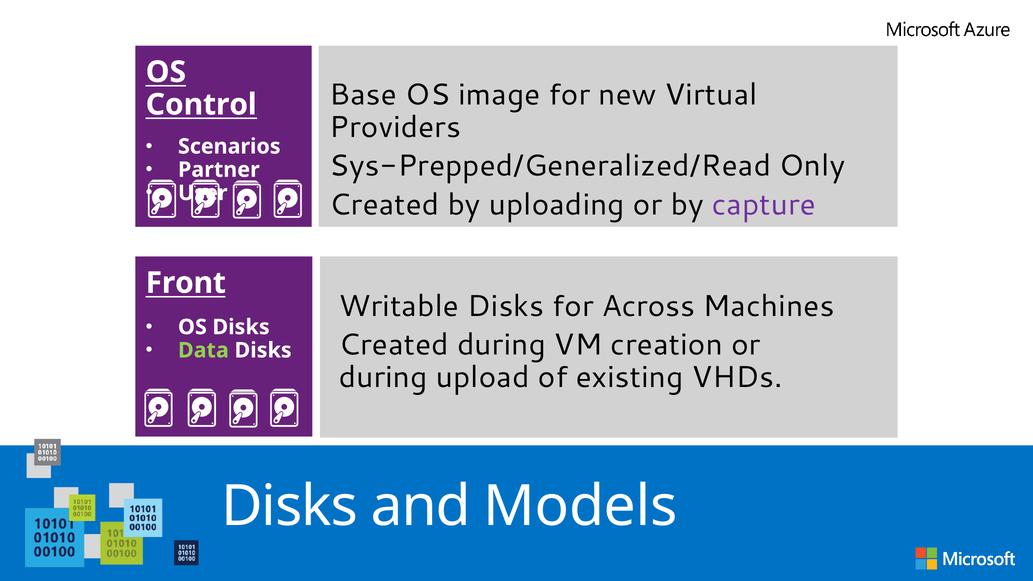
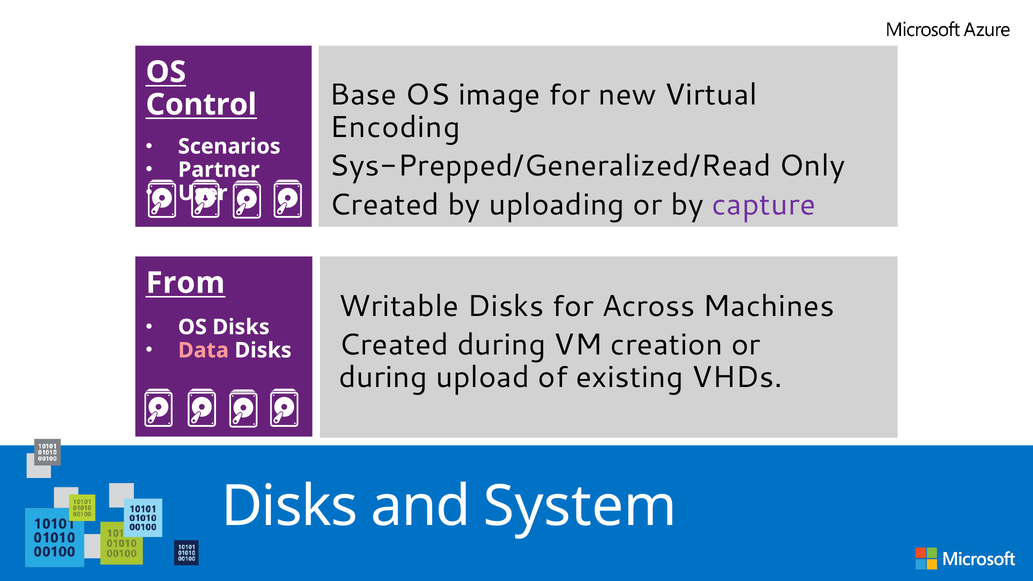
Providers: Providers -> Encoding
Front: Front -> From
Data colour: light green -> pink
Models: Models -> System
